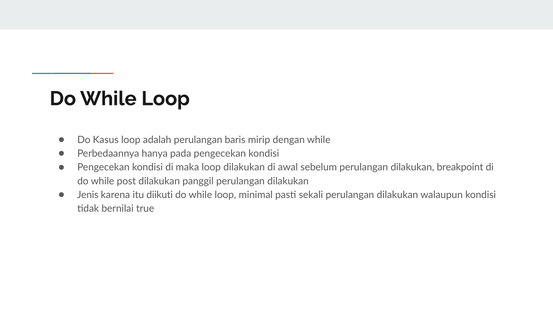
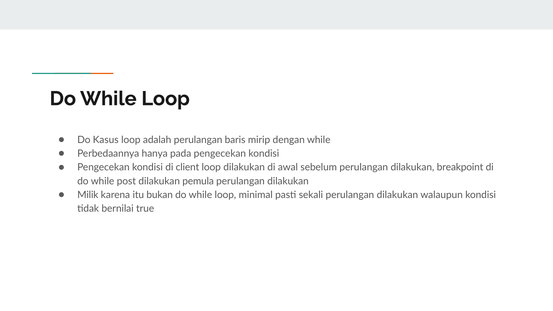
maka: maka -> client
panggil: panggil -> pemula
Jenis: Jenis -> Milik
diikuti: diikuti -> bukan
